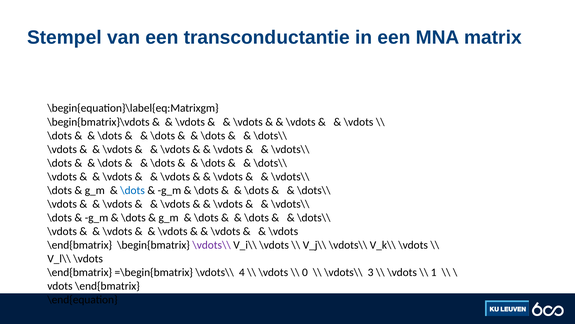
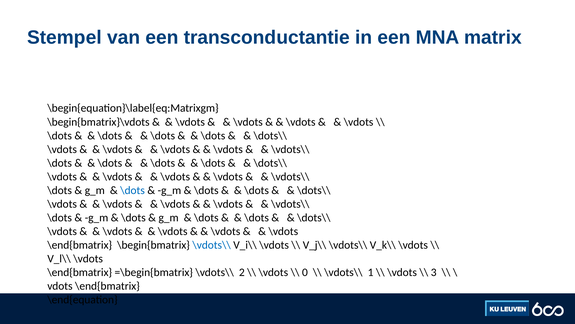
\vdots\\ at (212, 245) colour: purple -> blue
4: 4 -> 2
3: 3 -> 1
1: 1 -> 3
